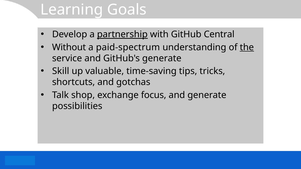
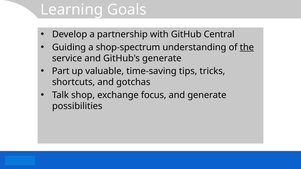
partnership underline: present -> none
Without: Without -> Guiding
paid-spectrum: paid-spectrum -> shop-spectrum
Skill: Skill -> Part
